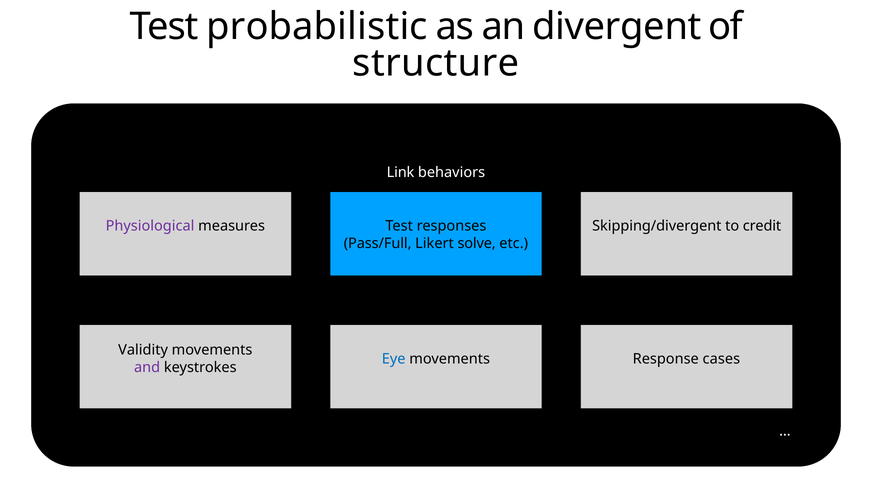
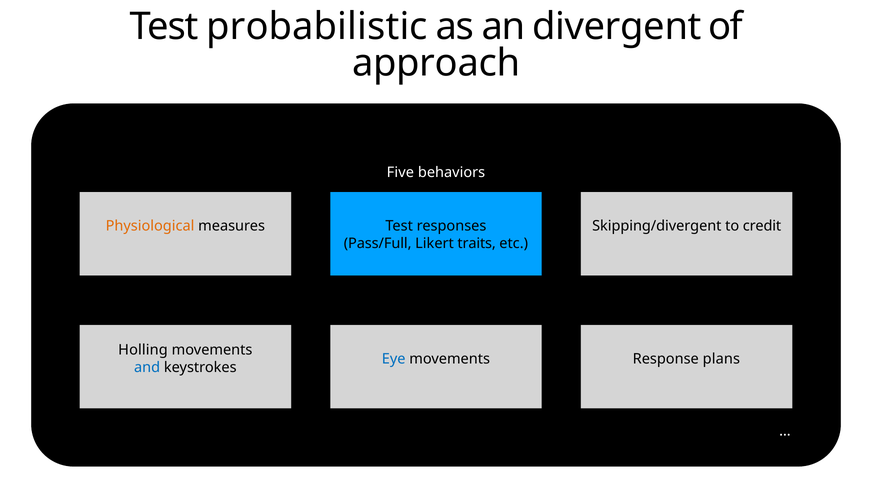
structure: structure -> approach
Link: Link -> Five
Physiological colour: purple -> orange
solve: solve -> traits
Validity: Validity -> Holling
cases: cases -> plans
and colour: purple -> blue
